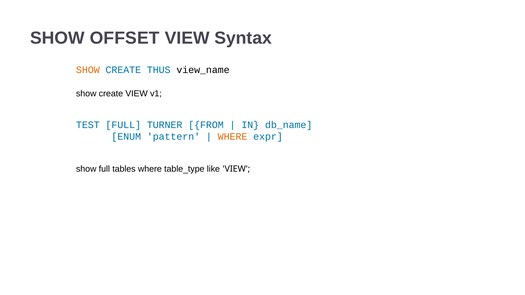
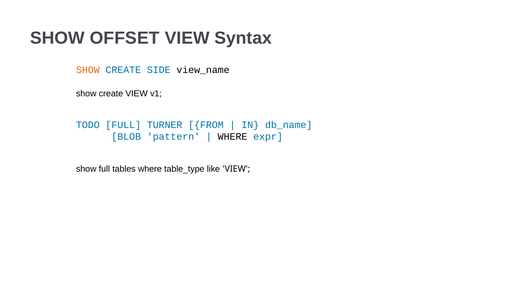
THUS: THUS -> SIDE
TEST: TEST -> TODO
ENUM: ENUM -> BLOB
WHERE at (233, 137) colour: orange -> black
